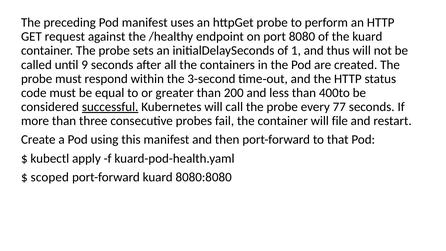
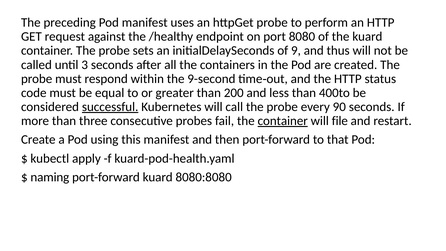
1: 1 -> 9
9: 9 -> 3
3-second: 3-second -> 9-second
77: 77 -> 90
container at (283, 121) underline: none -> present
scoped: scoped -> naming
